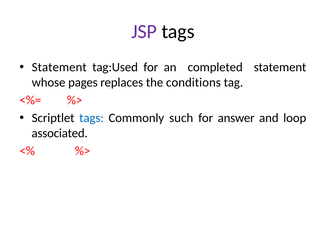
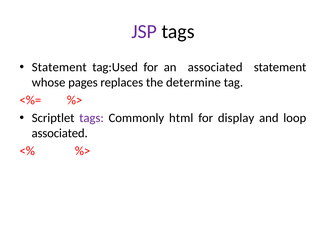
an completed: completed -> associated
conditions: conditions -> determine
tags at (92, 118) colour: blue -> purple
such: such -> html
answer: answer -> display
